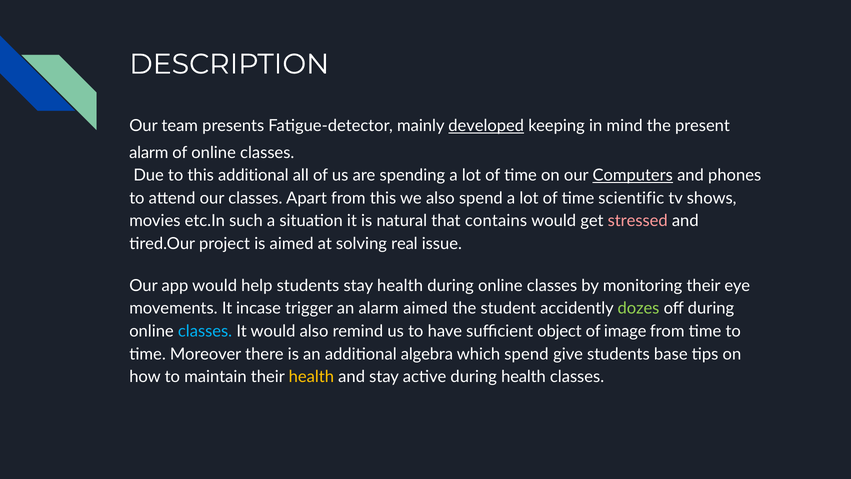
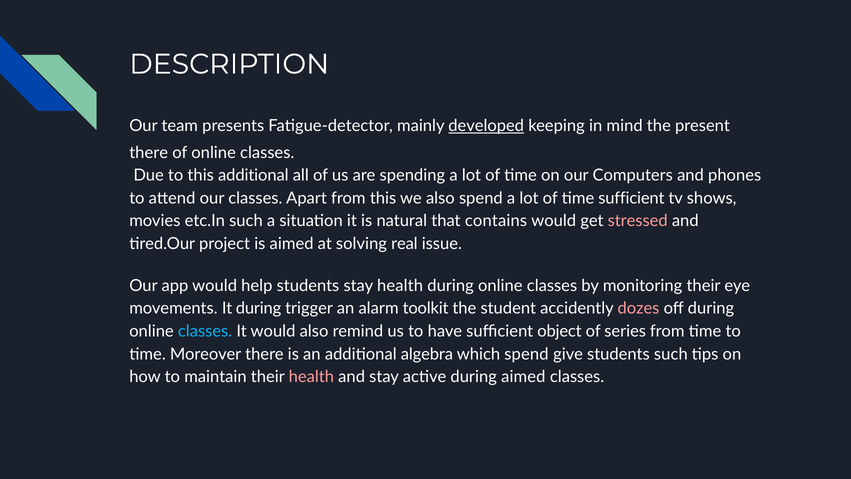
alarm at (149, 152): alarm -> there
Computers underline: present -> none
time scientific: scientific -> sufficient
It incase: incase -> during
alarm aimed: aimed -> toolkit
dozes colour: light green -> pink
image: image -> series
students base: base -> such
health at (311, 377) colour: yellow -> pink
during health: health -> aimed
